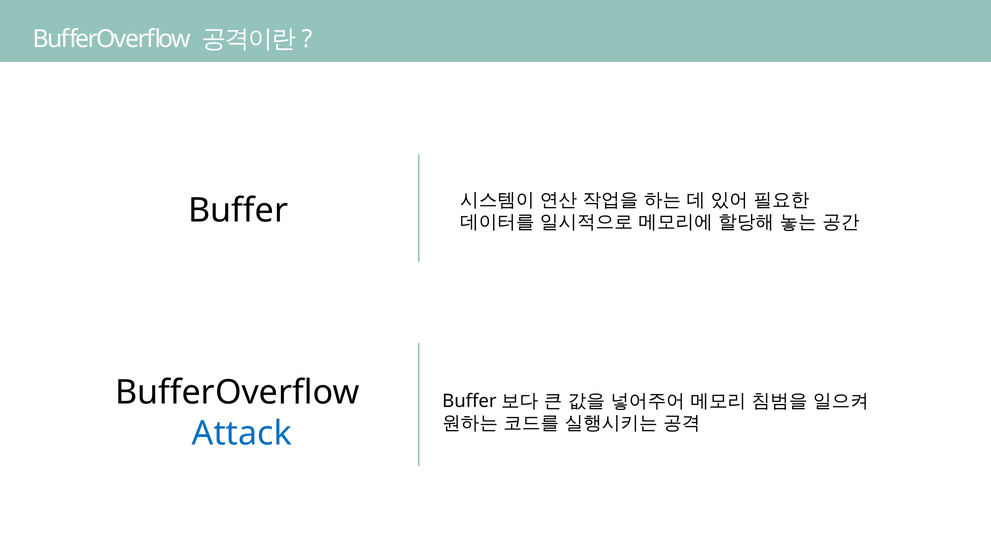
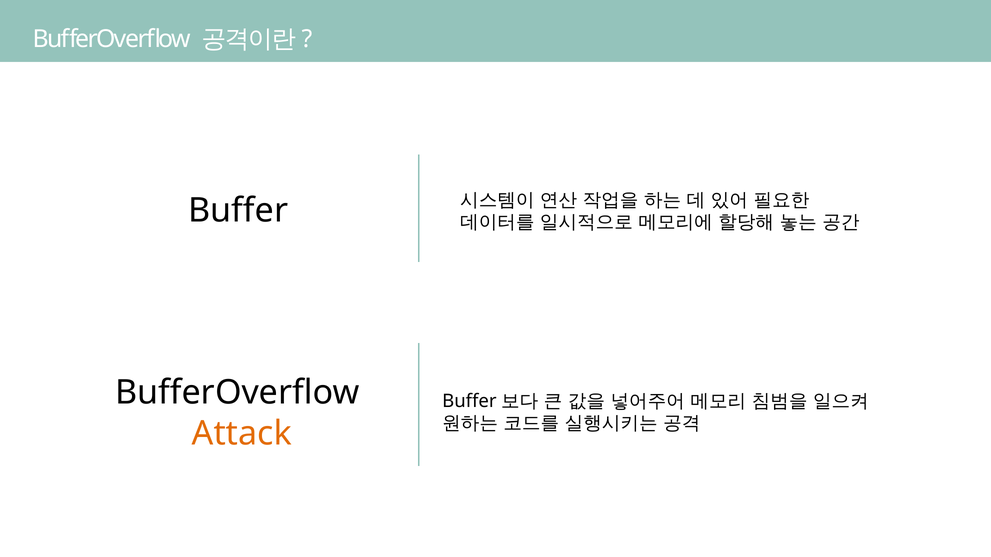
Attack colour: blue -> orange
